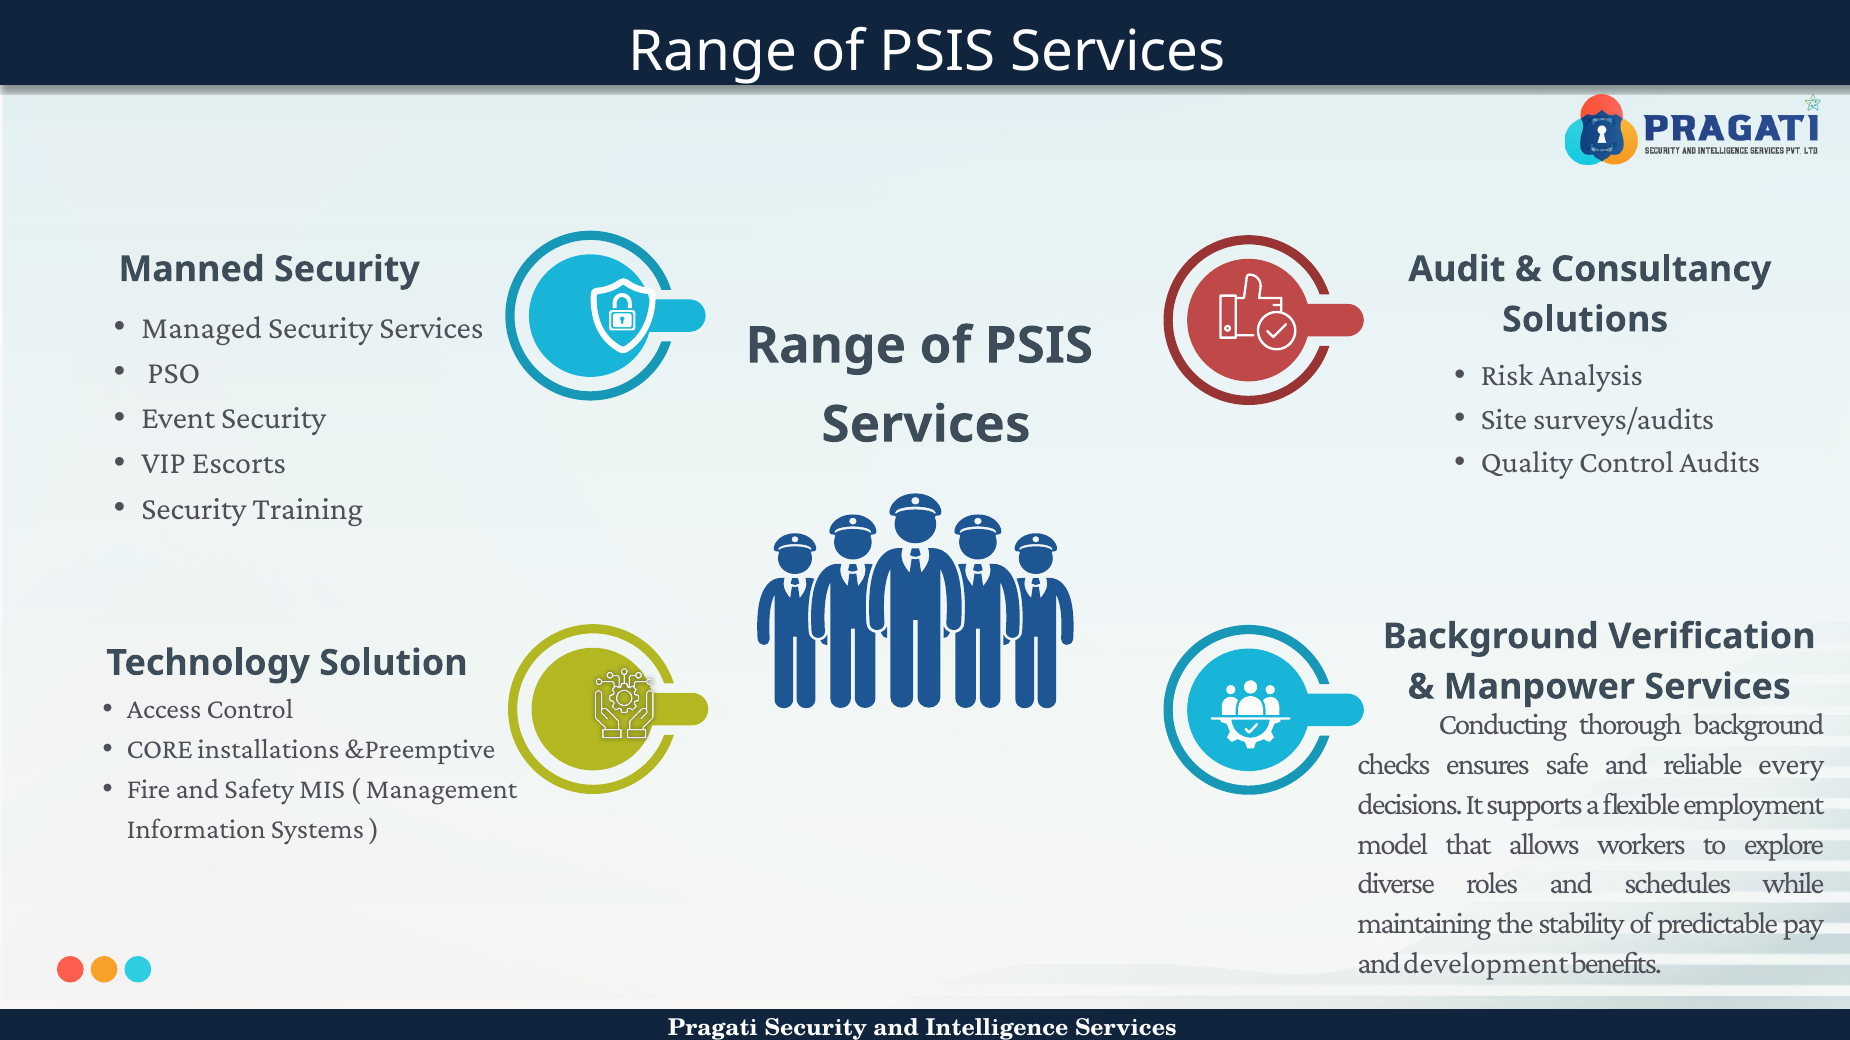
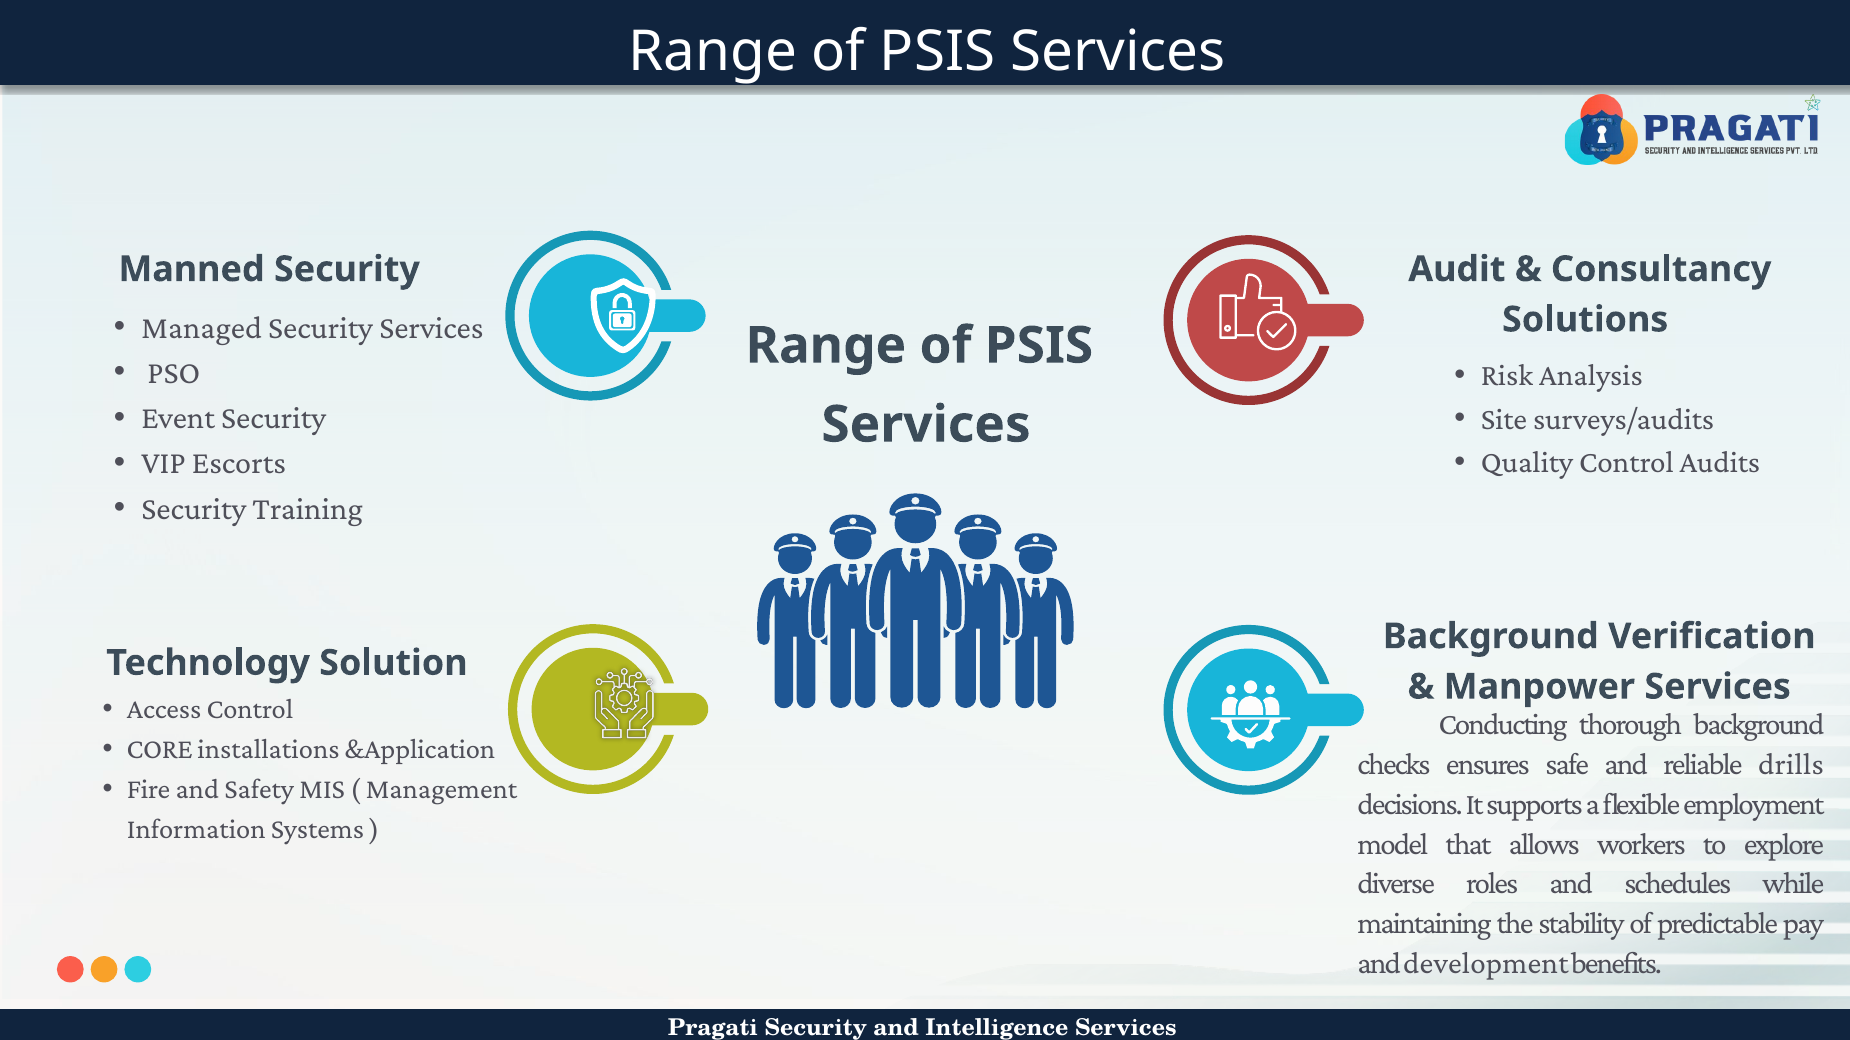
&Preemptive: &Preemptive -> &Application
every: every -> drills
